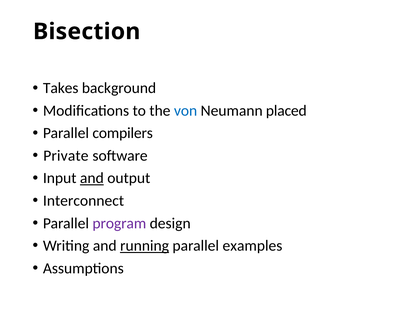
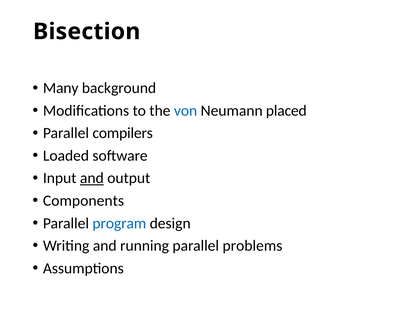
Takes: Takes -> Many
Private: Private -> Loaded
Interconnect: Interconnect -> Components
program colour: purple -> blue
running underline: present -> none
examples: examples -> problems
